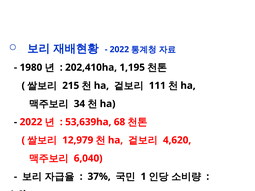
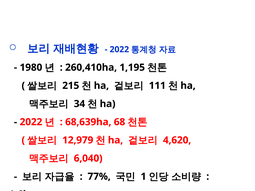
202,410ha: 202,410ha -> 260,410ha
53,639ha: 53,639ha -> 68,639ha
37%: 37% -> 77%
